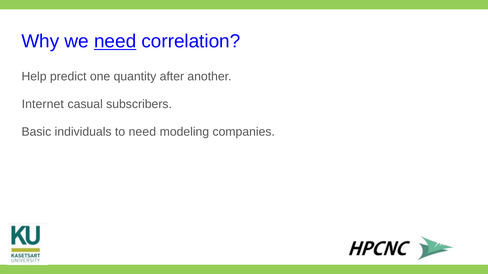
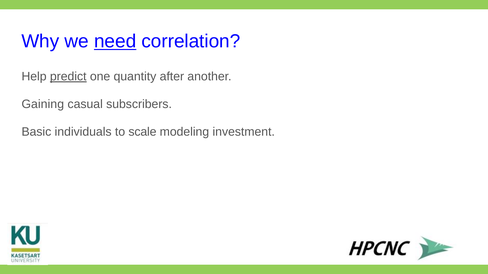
predict underline: none -> present
Internet: Internet -> Gaining
to need: need -> scale
companies: companies -> investment
